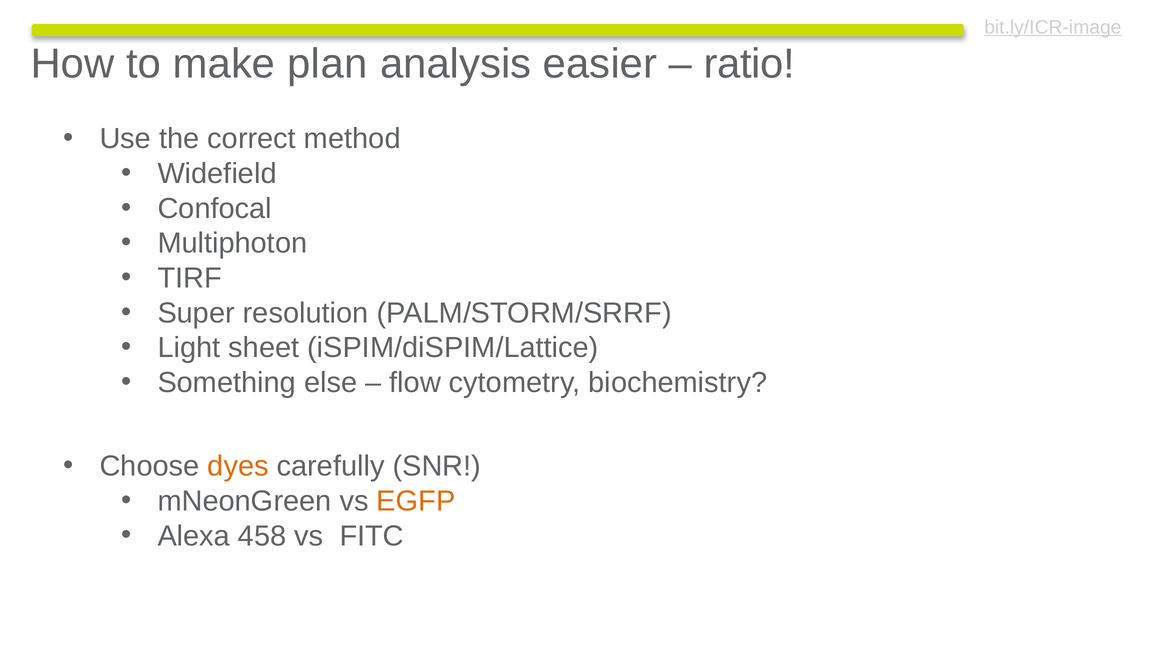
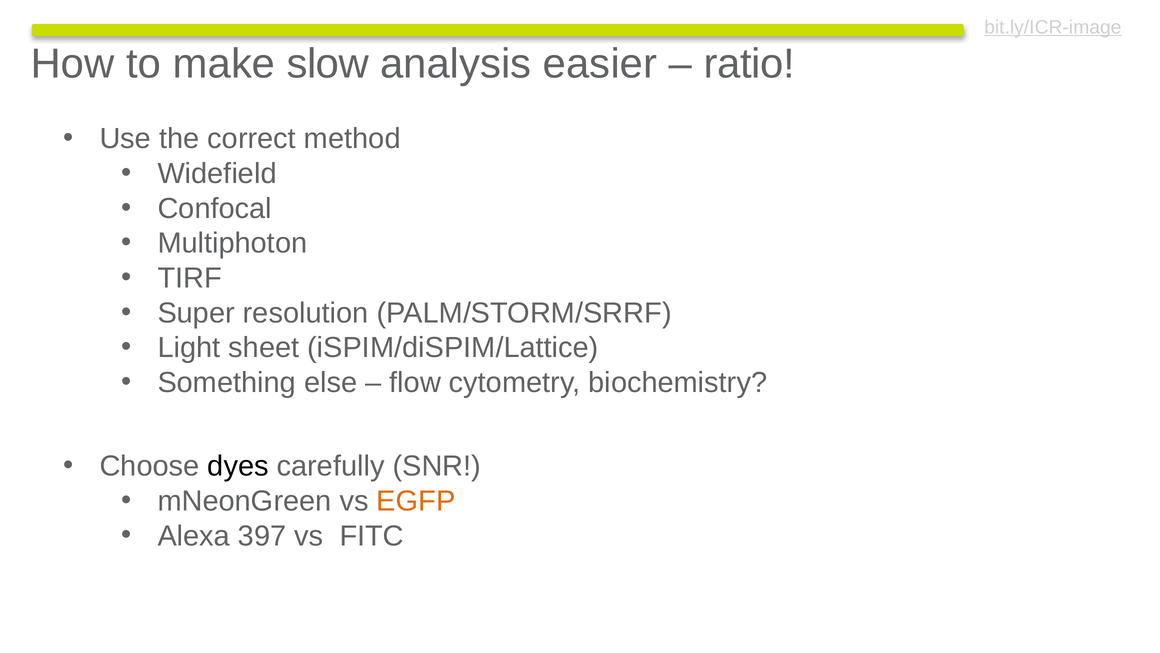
plan: plan -> slow
dyes colour: orange -> black
458: 458 -> 397
